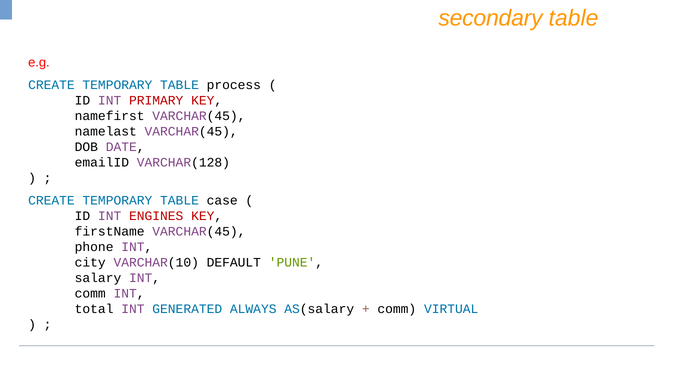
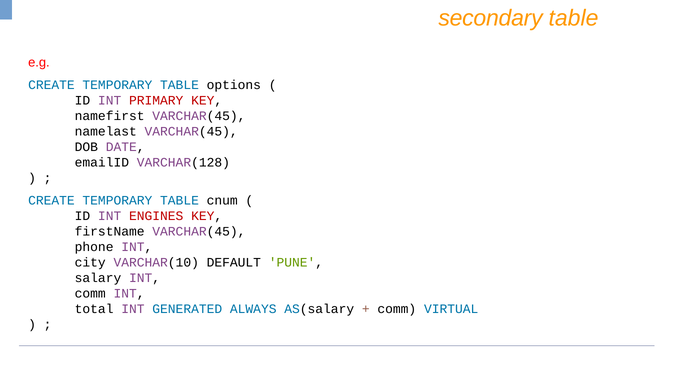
process: process -> options
case: case -> cnum
